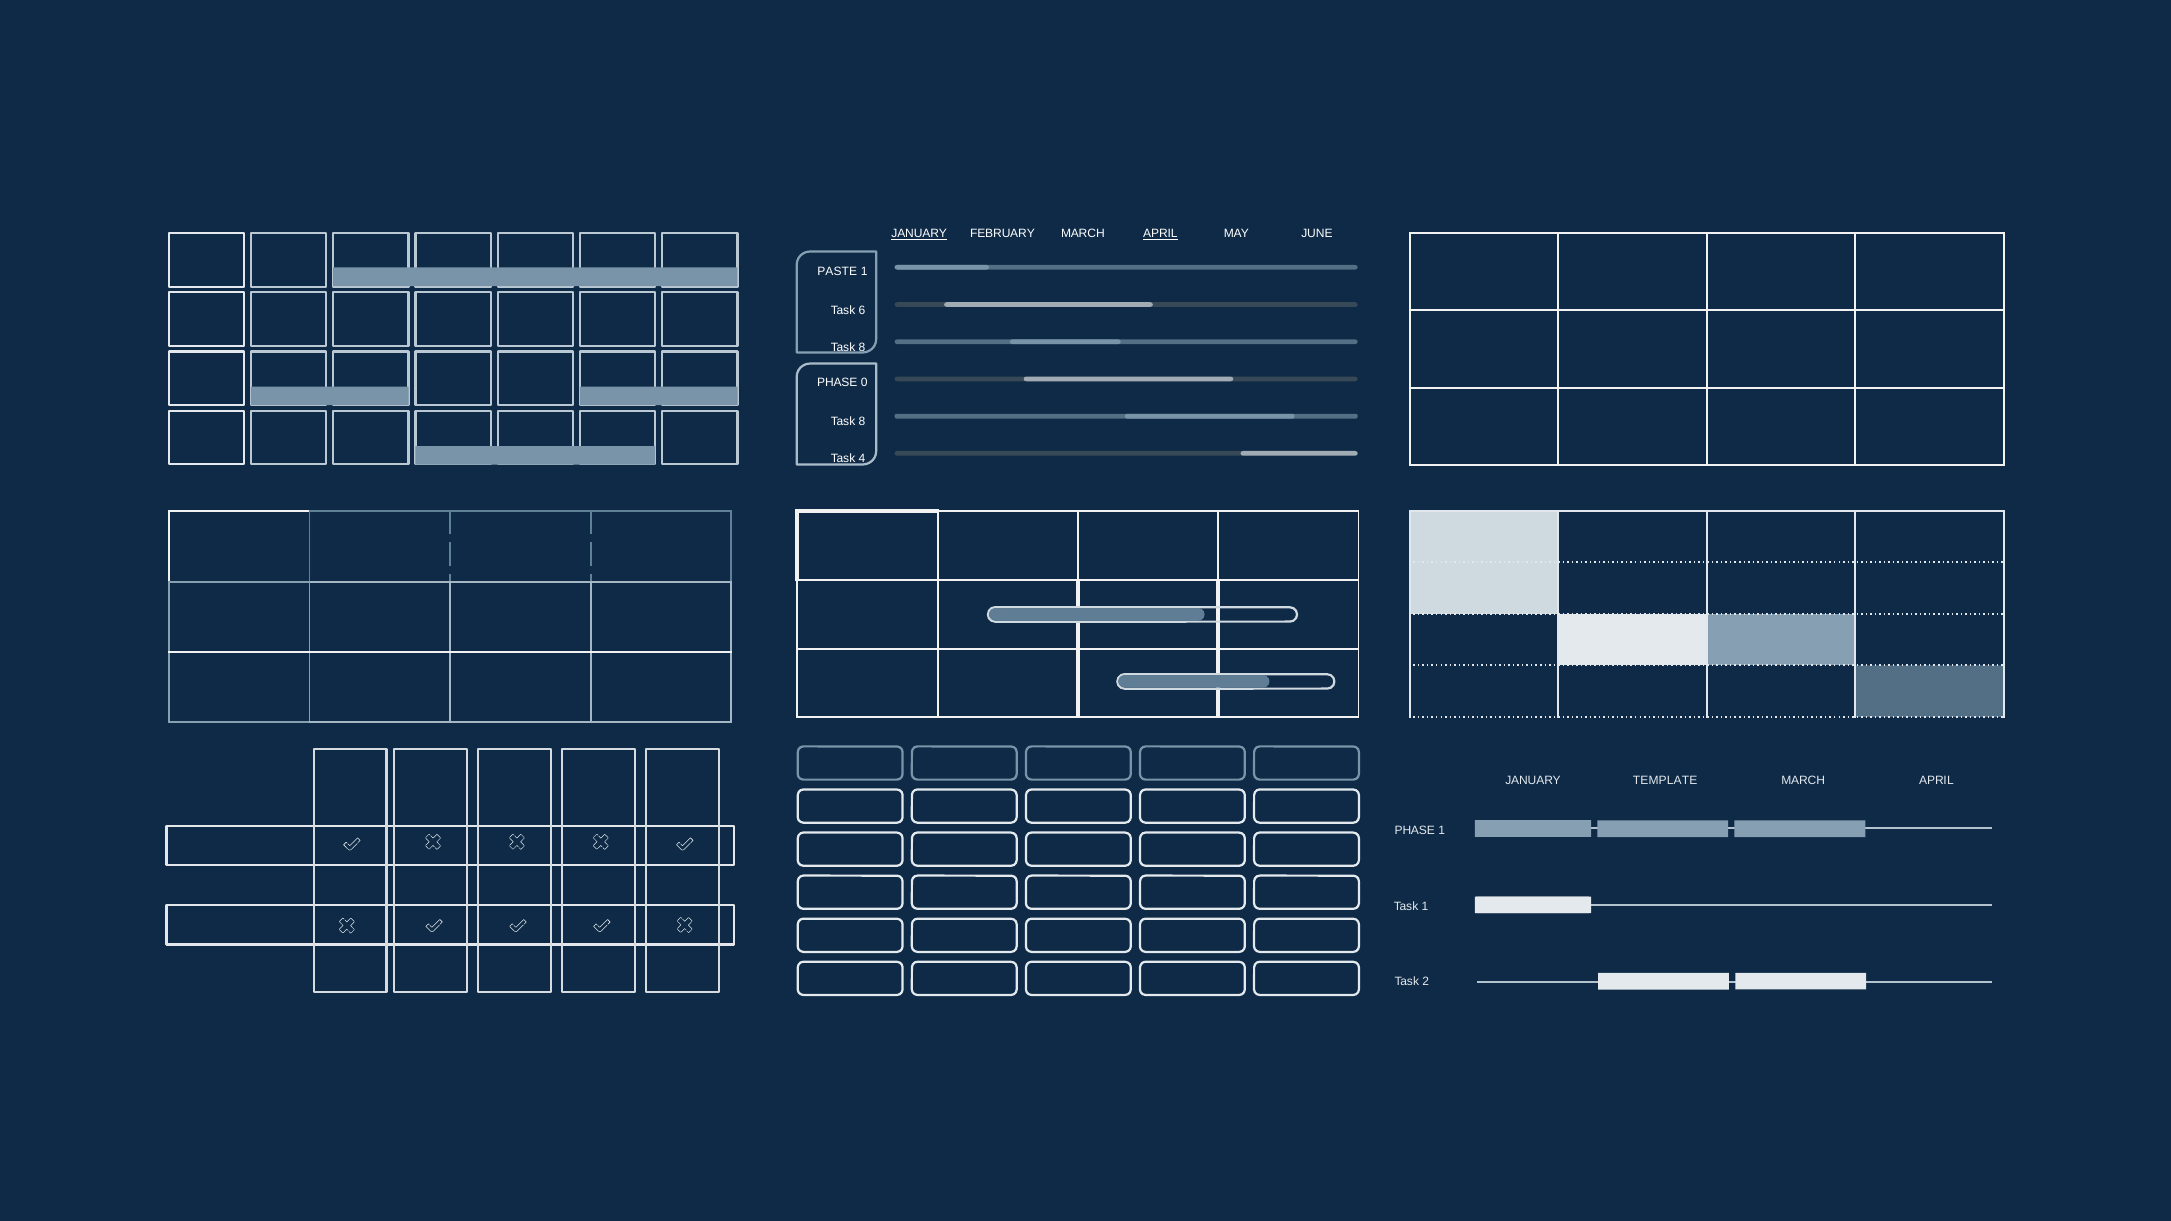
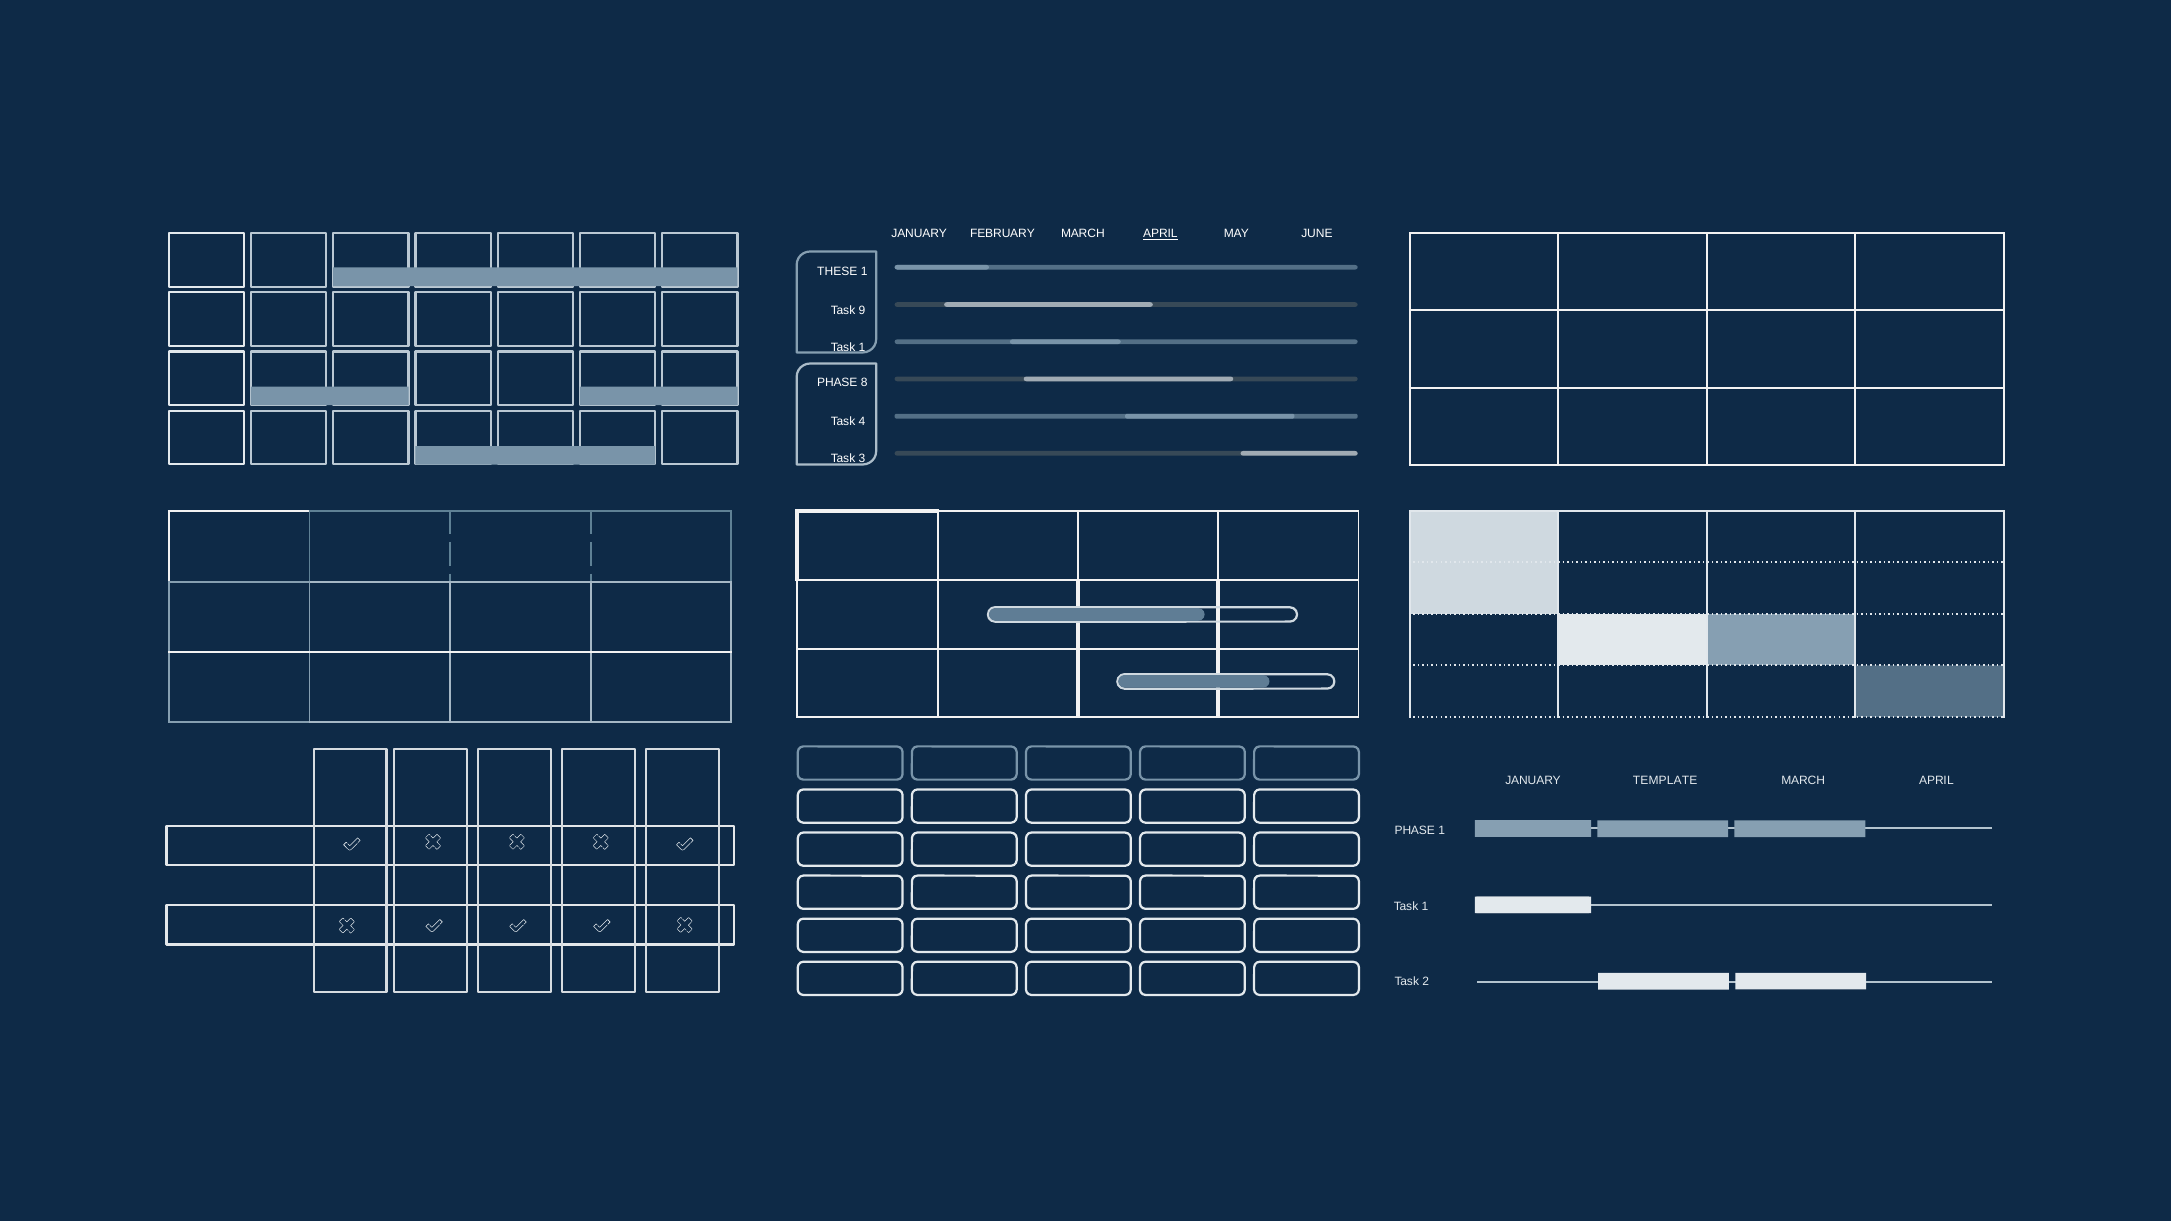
JANUARY at (919, 234) underline: present -> none
PASTE: PASTE -> THESE
6: 6 -> 9
8 at (862, 347): 8 -> 1
0: 0 -> 8
8 at (862, 422): 8 -> 4
4: 4 -> 3
